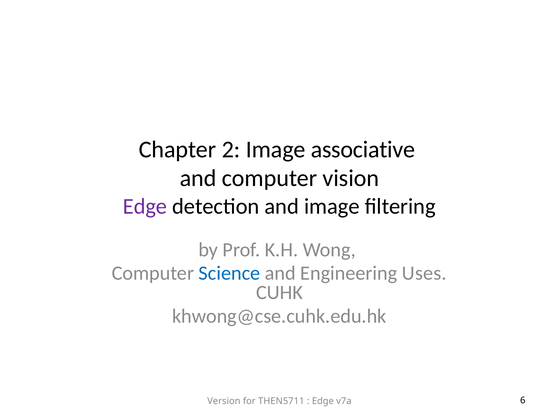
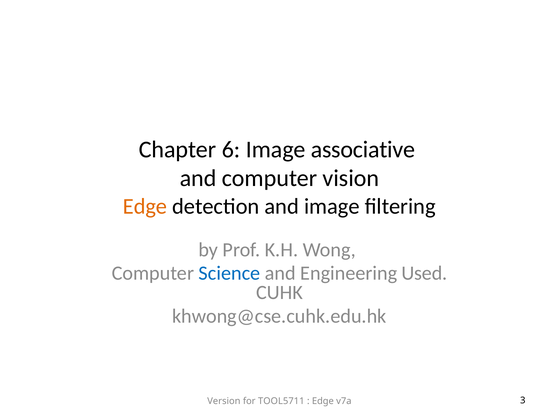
2: 2 -> 6
Edge at (145, 206) colour: purple -> orange
Uses: Uses -> Used
THEN5711: THEN5711 -> TOOL5711
6: 6 -> 3
